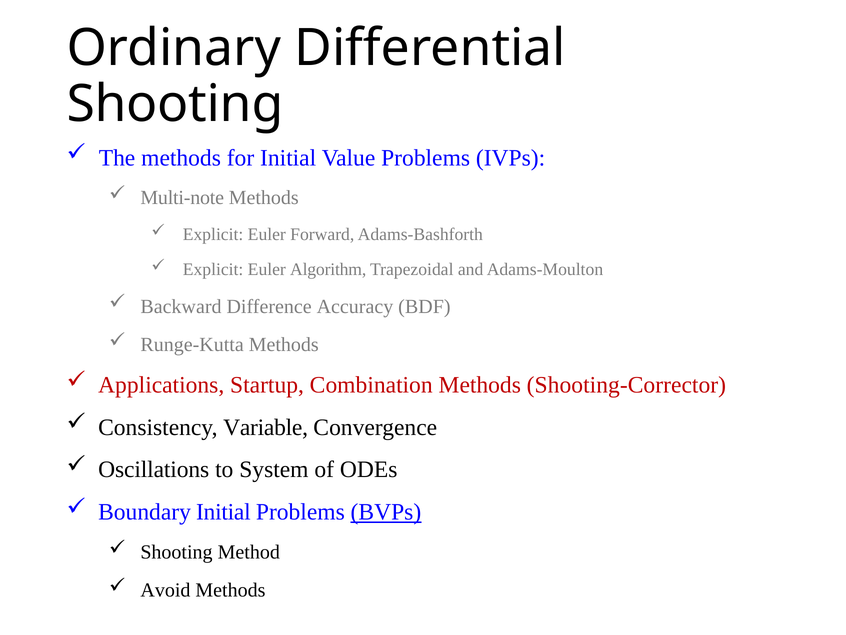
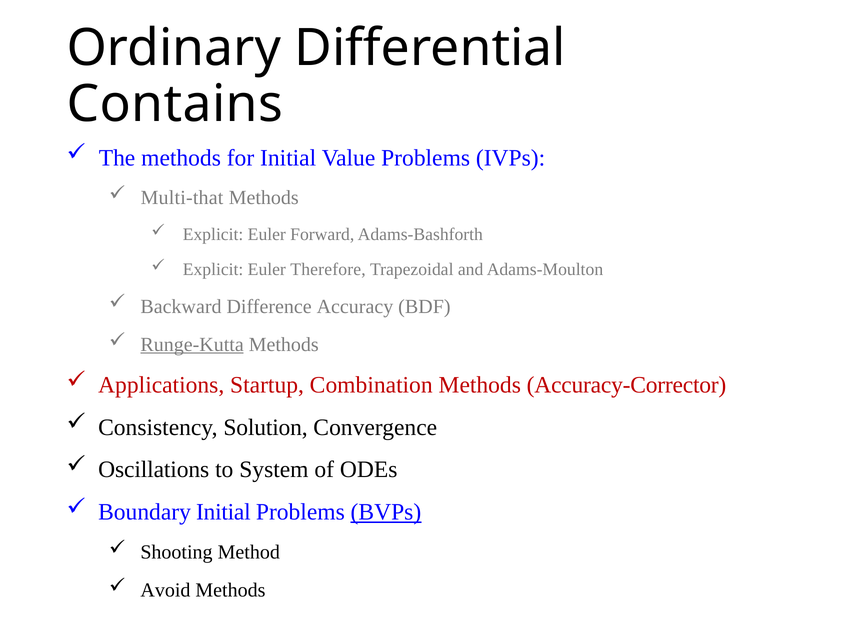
Shooting at (175, 104): Shooting -> Contains
Multi-note: Multi-note -> Multi-that
Algorithm: Algorithm -> Therefore
Runge-Kutta underline: none -> present
Shooting-Corrector: Shooting-Corrector -> Accuracy-Corrector
Variable: Variable -> Solution
